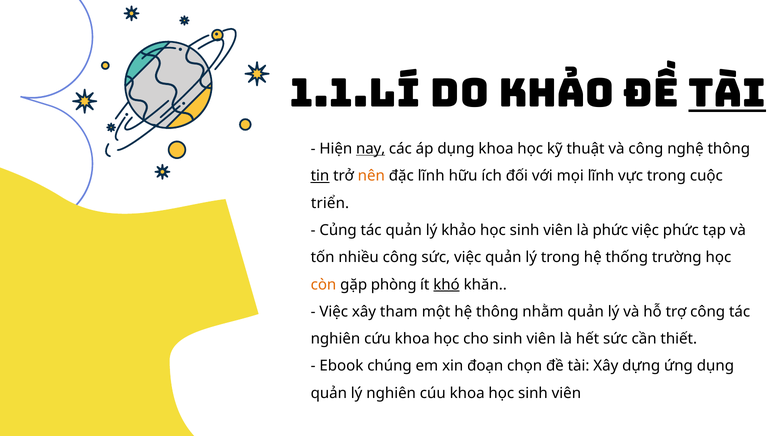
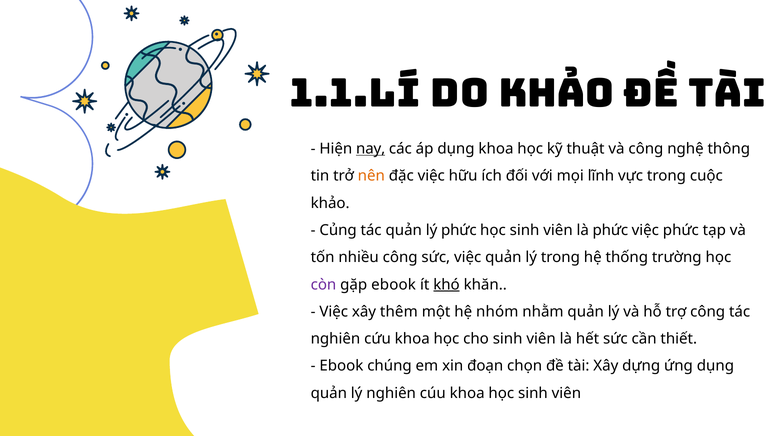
tài at (727, 94) underline: present -> none
tin underline: present -> none
đặc lĩnh: lĩnh -> việc
triển at (330, 203): triển -> khảo
lý khảo: khảo -> phức
còn colour: orange -> purple
gặp phòng: phòng -> ebook
tham: tham -> thêm
hệ thông: thông -> nhóm
